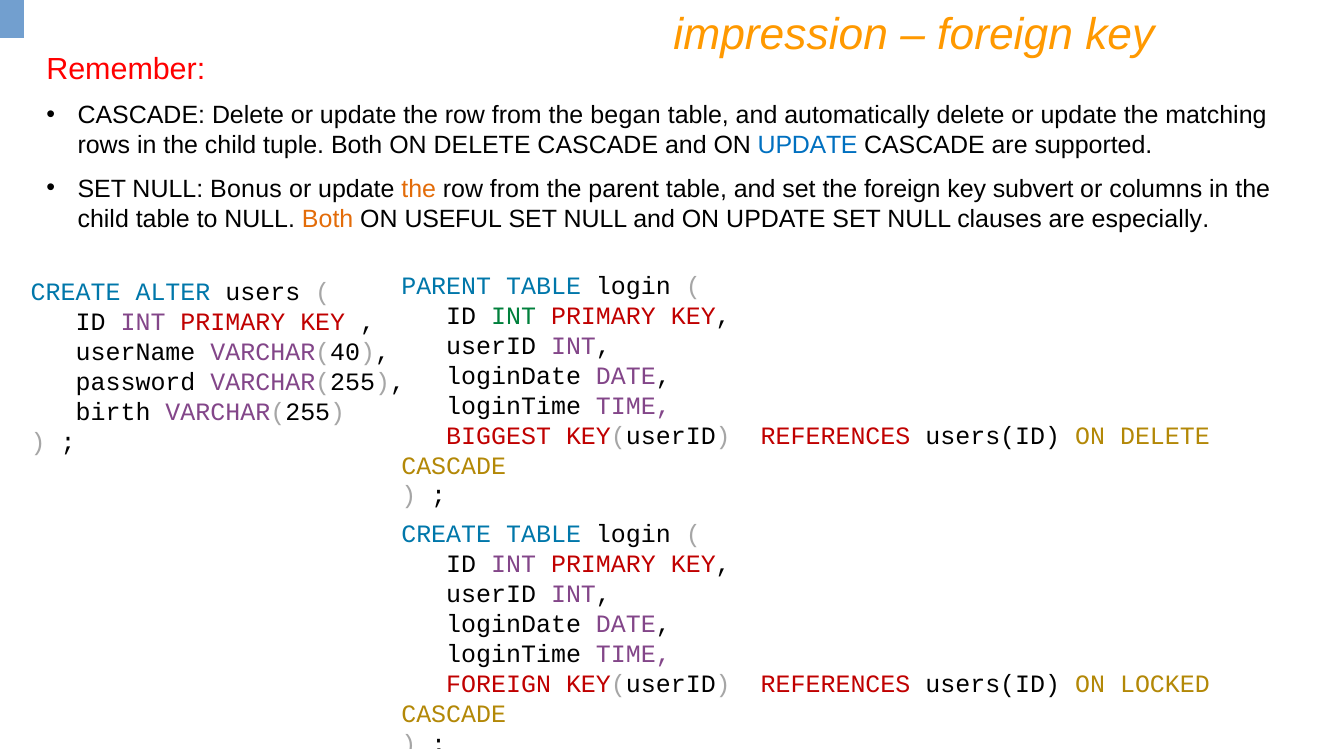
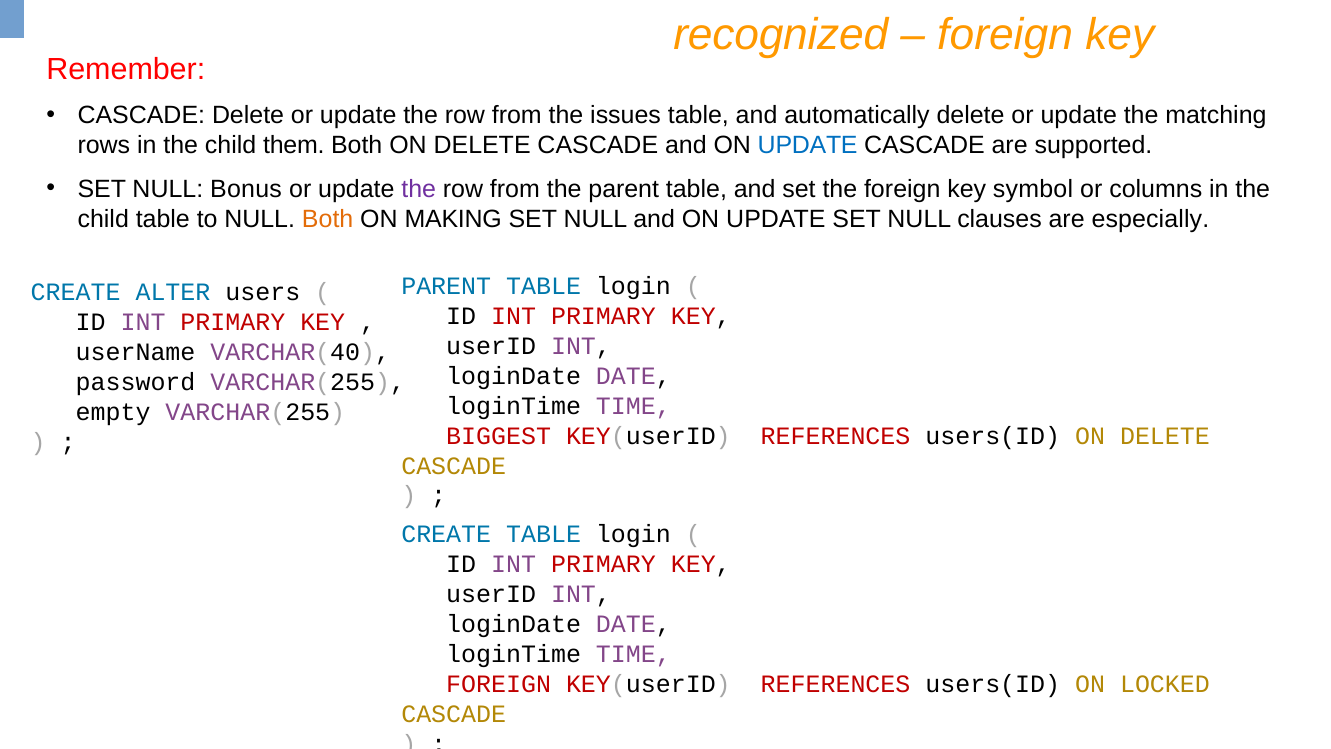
impression: impression -> recognized
began: began -> issues
tuple: tuple -> them
the at (419, 189) colour: orange -> purple
subvert: subvert -> symbol
USEFUL: USEFUL -> MAKING
INT at (514, 316) colour: green -> red
birth: birth -> empty
